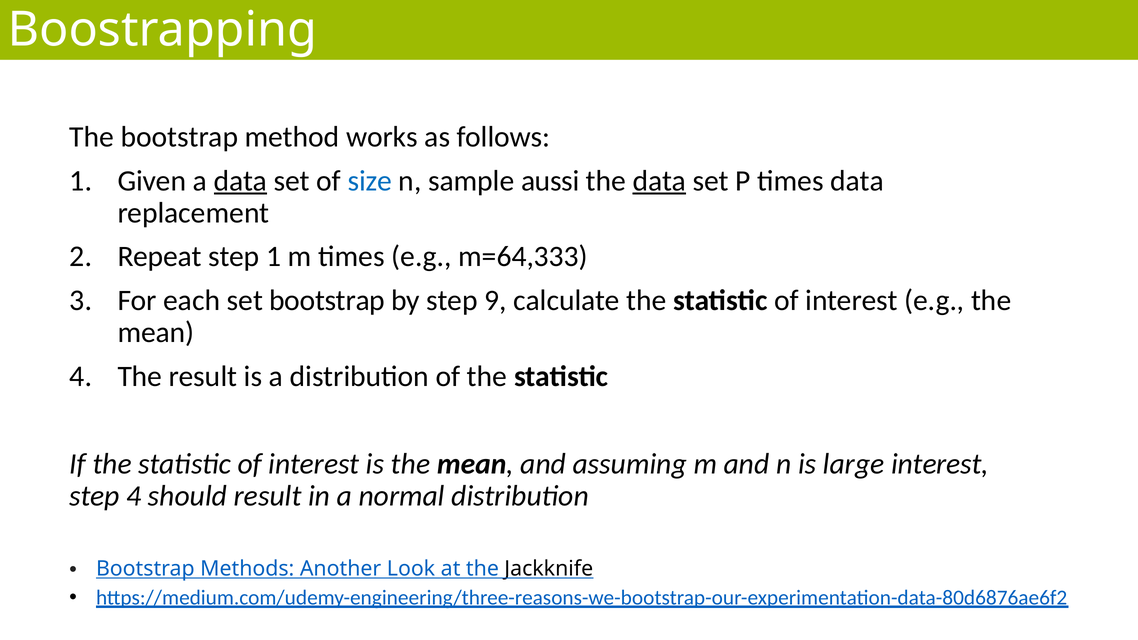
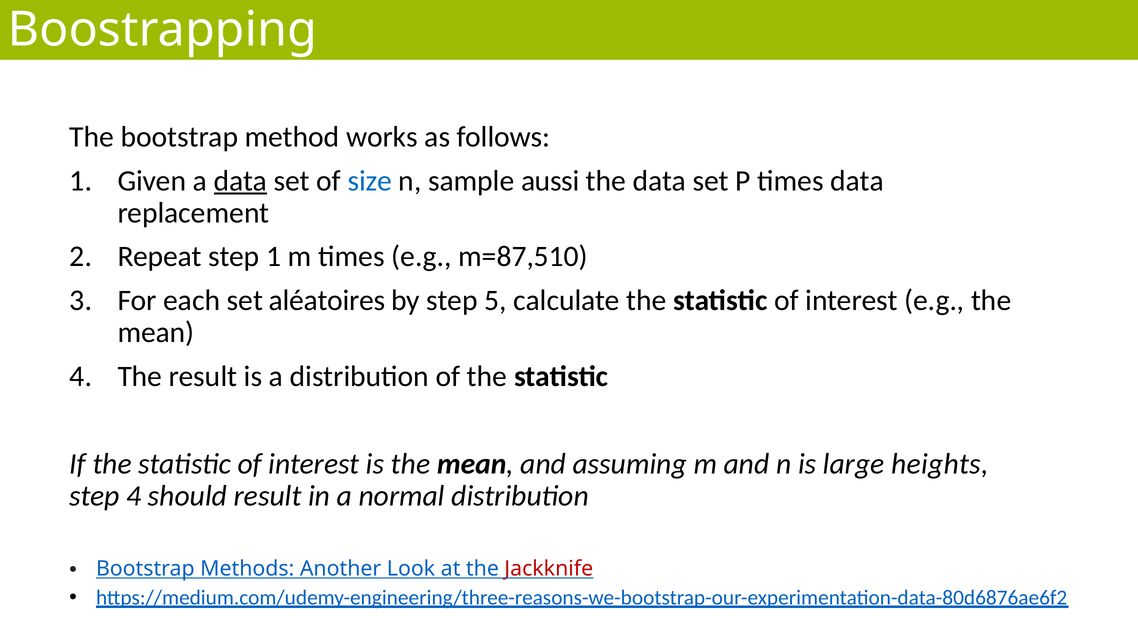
data at (659, 181) underline: present -> none
m=64,333: m=64,333 -> m=87,510
set bootstrap: bootstrap -> aléatoires
9: 9 -> 5
large interest: interest -> heights
Jackknife colour: black -> red
